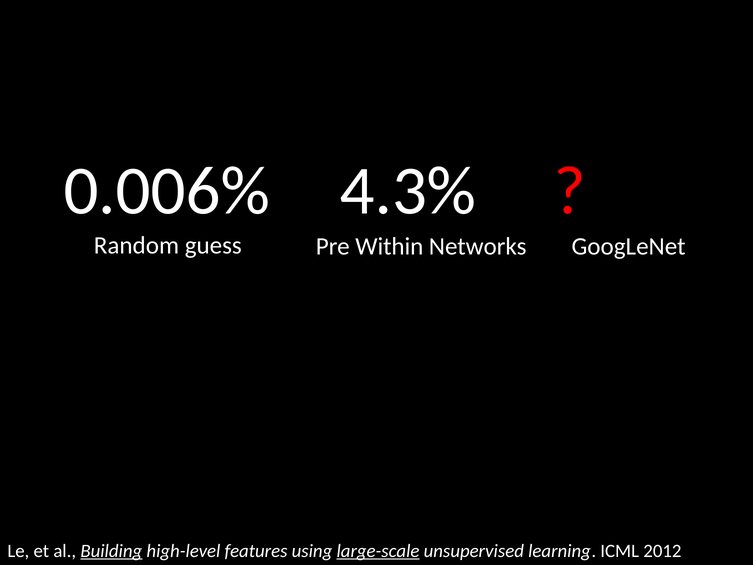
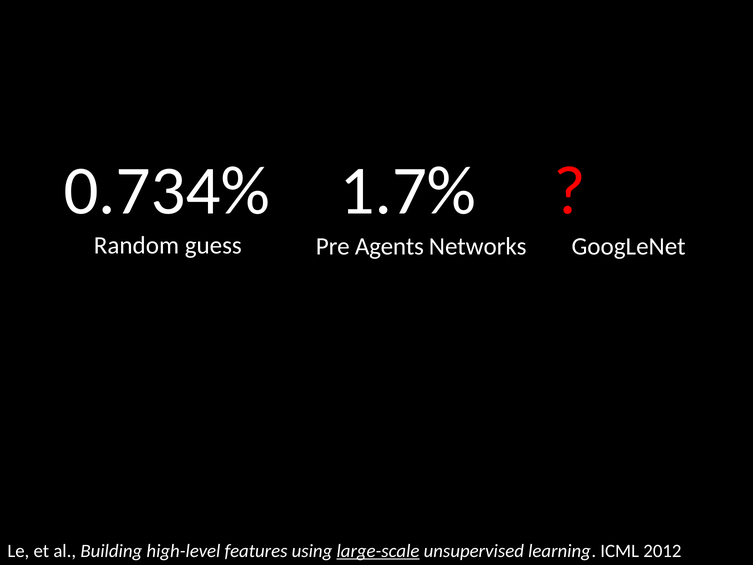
0.006%: 0.006% -> 0.734%
4.3%: 4.3% -> 1.7%
Within: Within -> Agents
Building underline: present -> none
